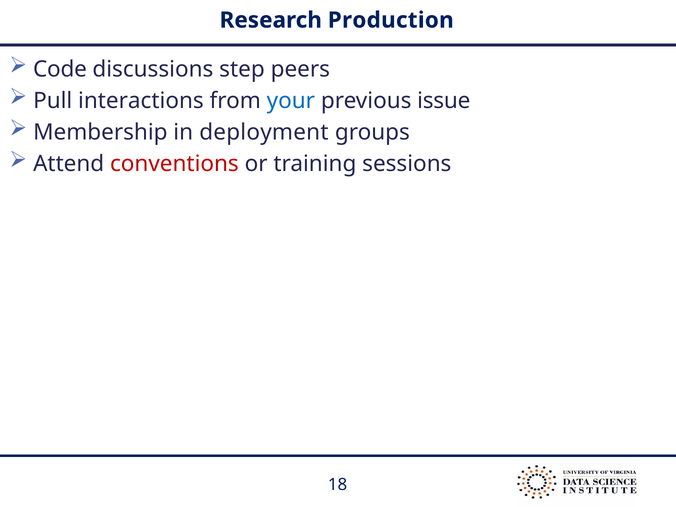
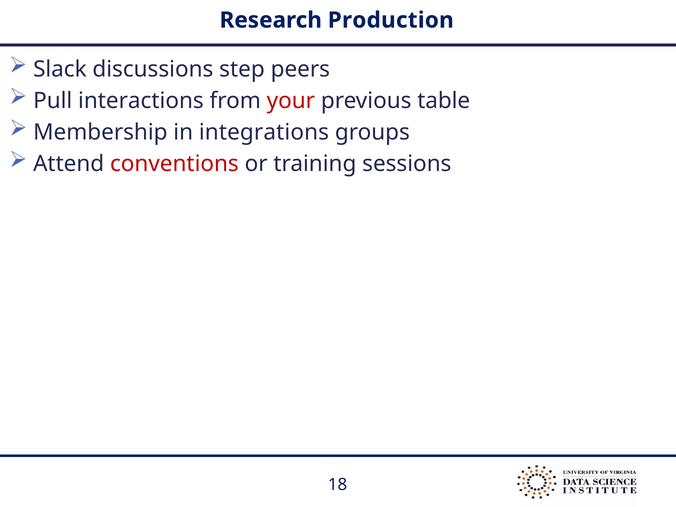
Code: Code -> Slack
your colour: blue -> red
issue: issue -> table
deployment: deployment -> integrations
